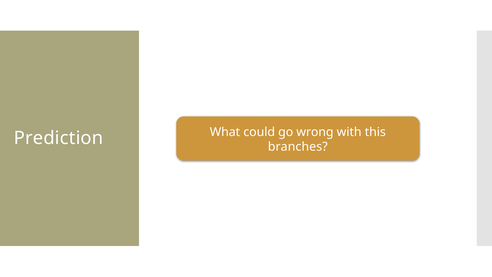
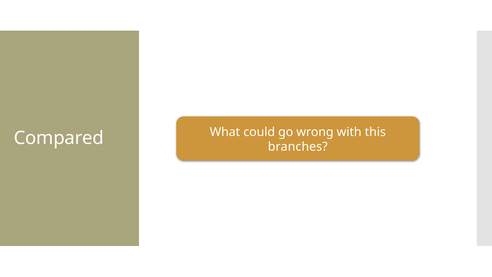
Prediction: Prediction -> Compared
